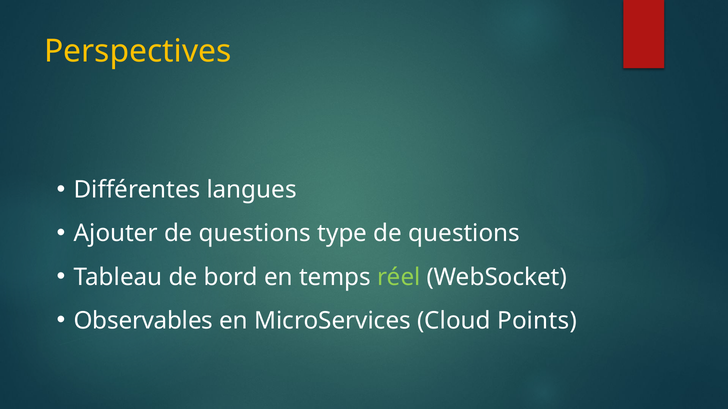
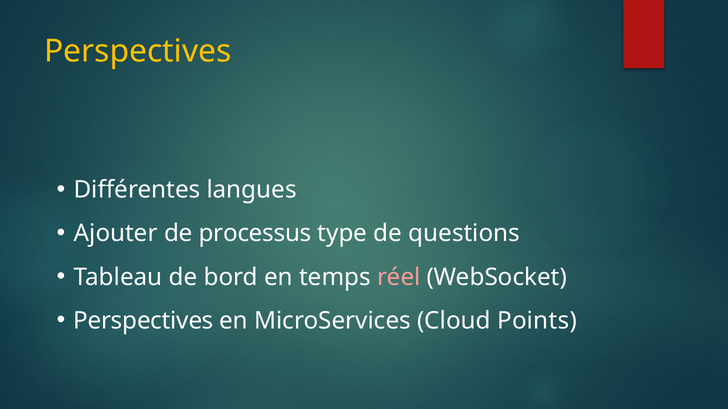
Ajouter de questions: questions -> processus
réel colour: light green -> pink
Observables at (143, 321): Observables -> Perspectives
